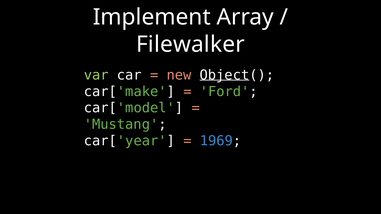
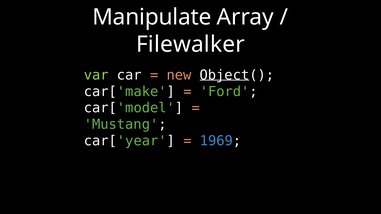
Implement: Implement -> Manipulate
